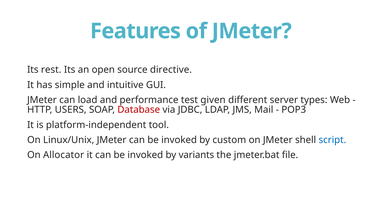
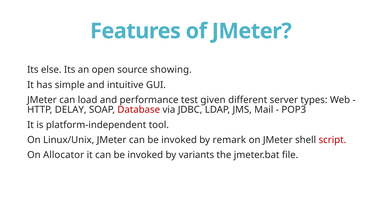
rest: rest -> else
directive: directive -> showing
USERS: USERS -> DELAY
custom: custom -> remark
script colour: blue -> red
